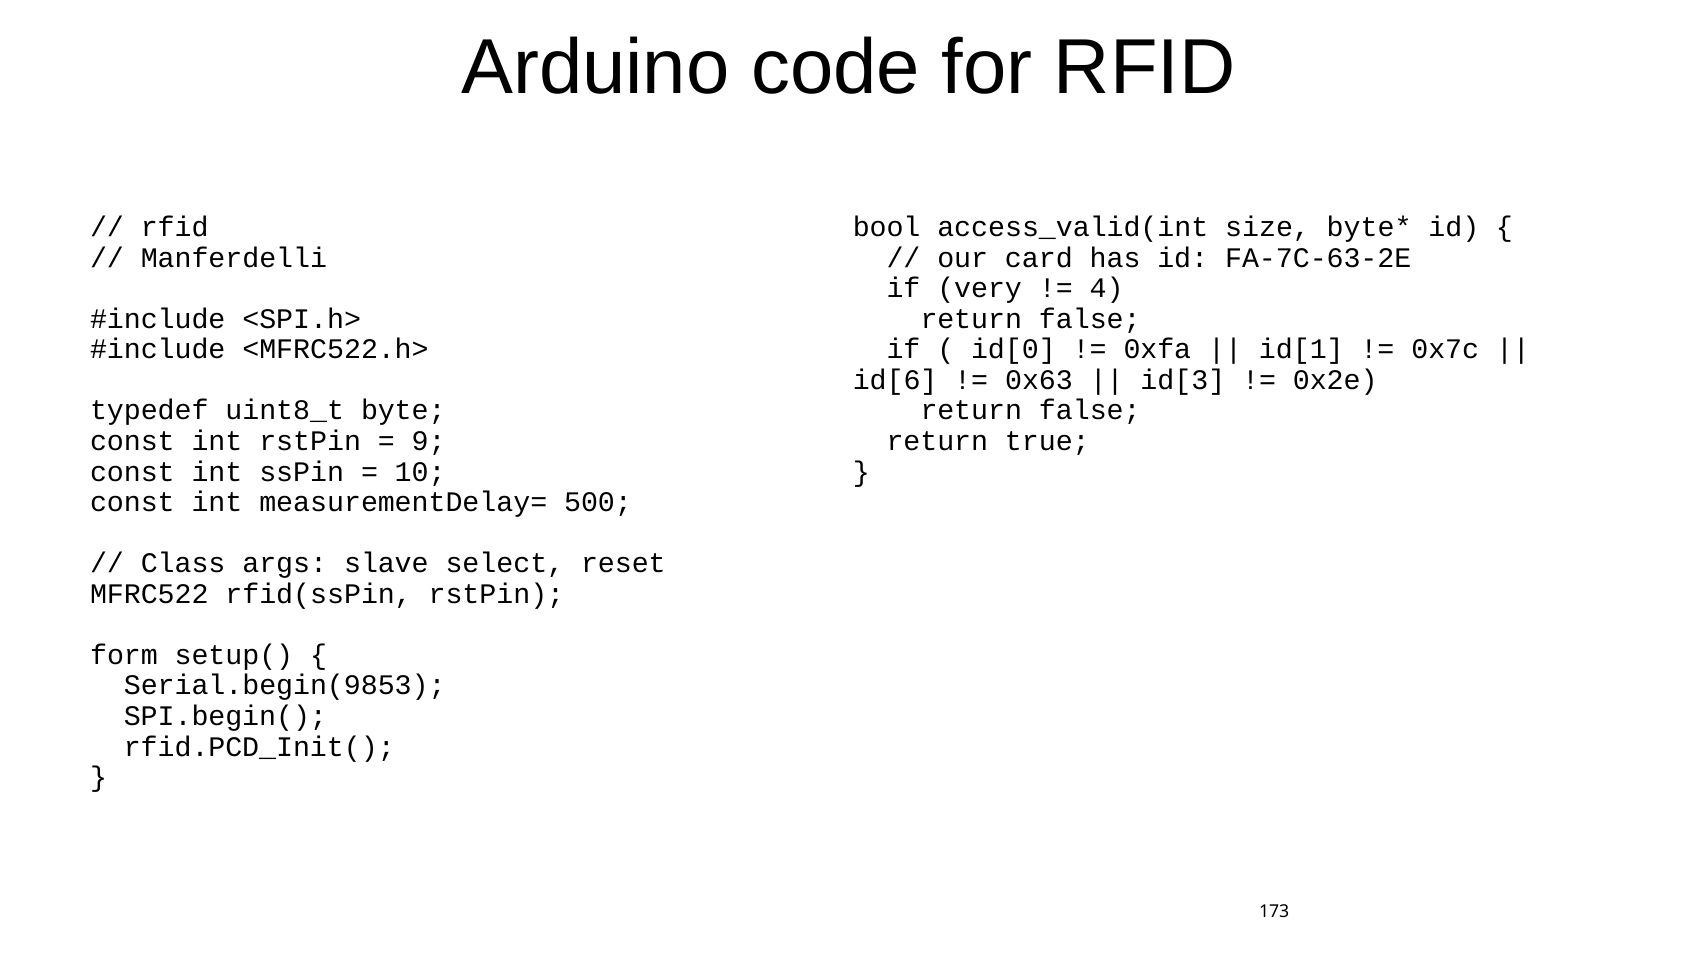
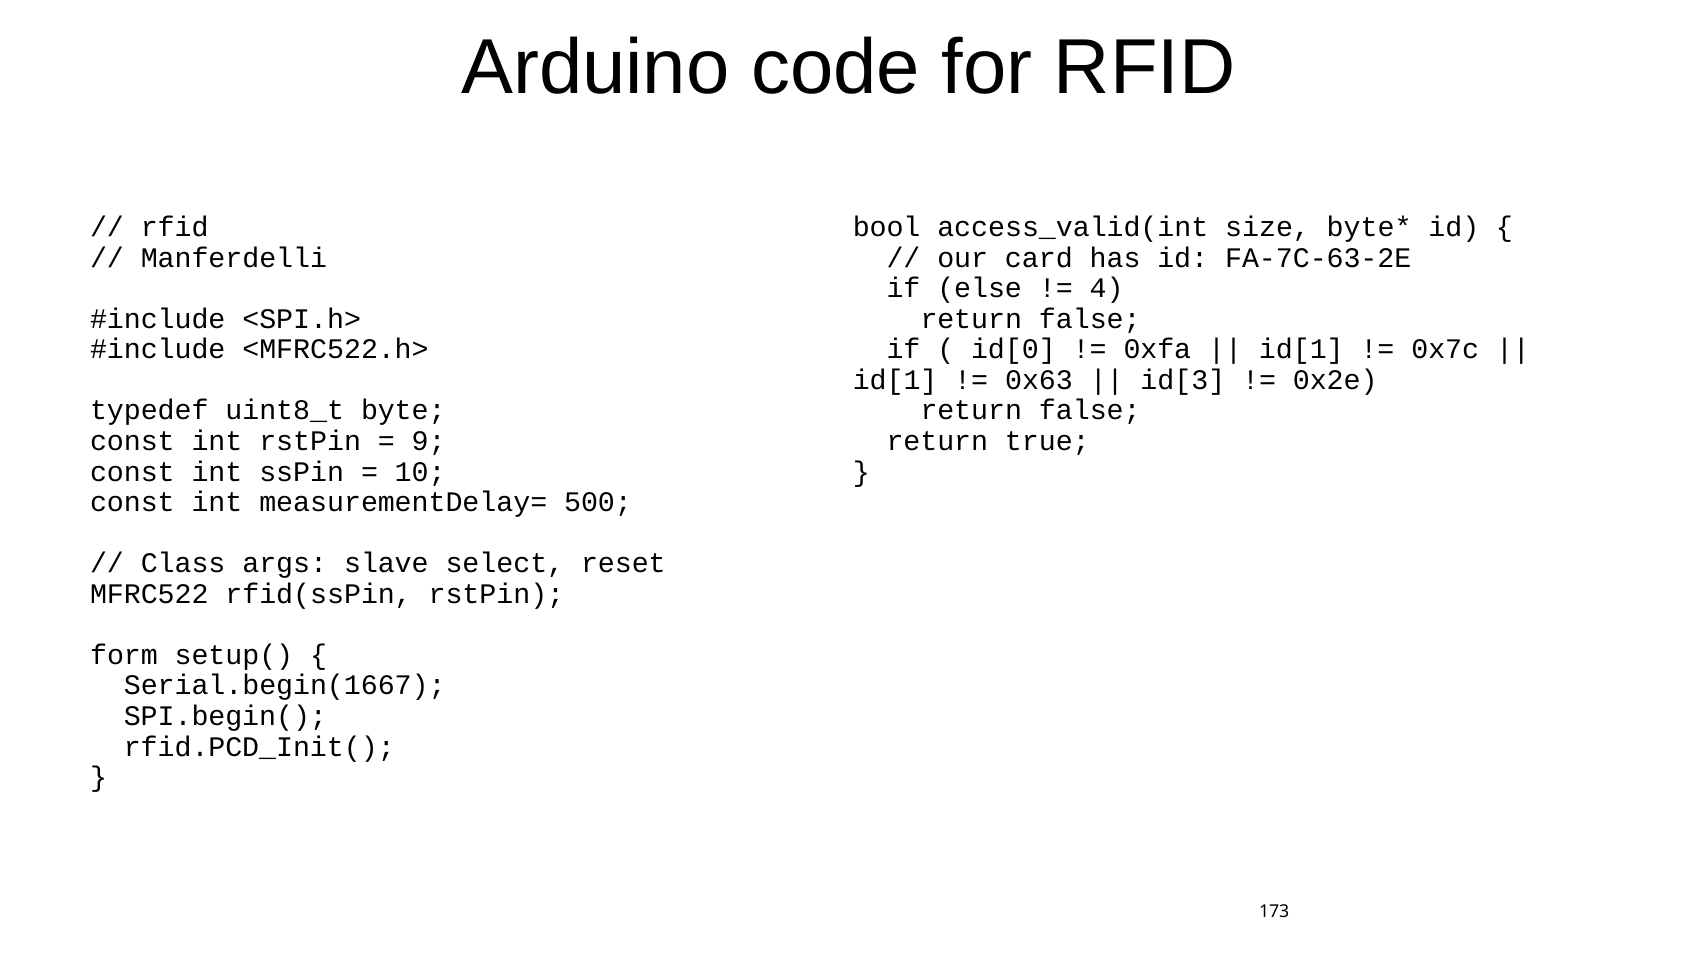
very: very -> else
id[6 at (895, 380): id[6 -> id[1
Serial.begin(9853: Serial.begin(9853 -> Serial.begin(1667
